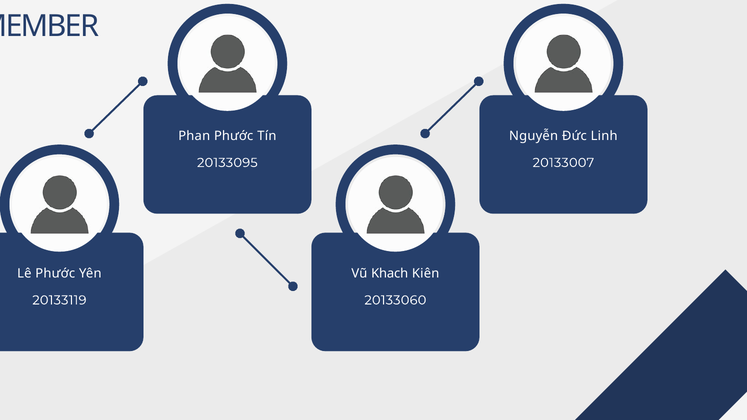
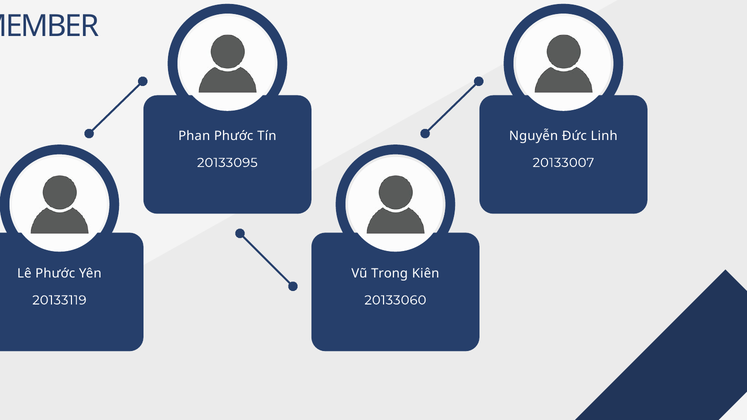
Khach: Khach -> Trong
